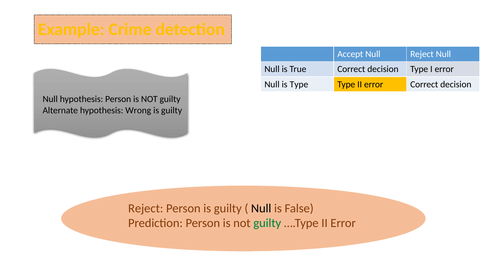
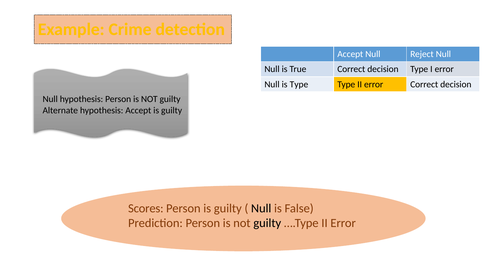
hypothesis Wrong: Wrong -> Accept
Reject at (146, 209): Reject -> Scores
guilty at (267, 224) colour: green -> black
